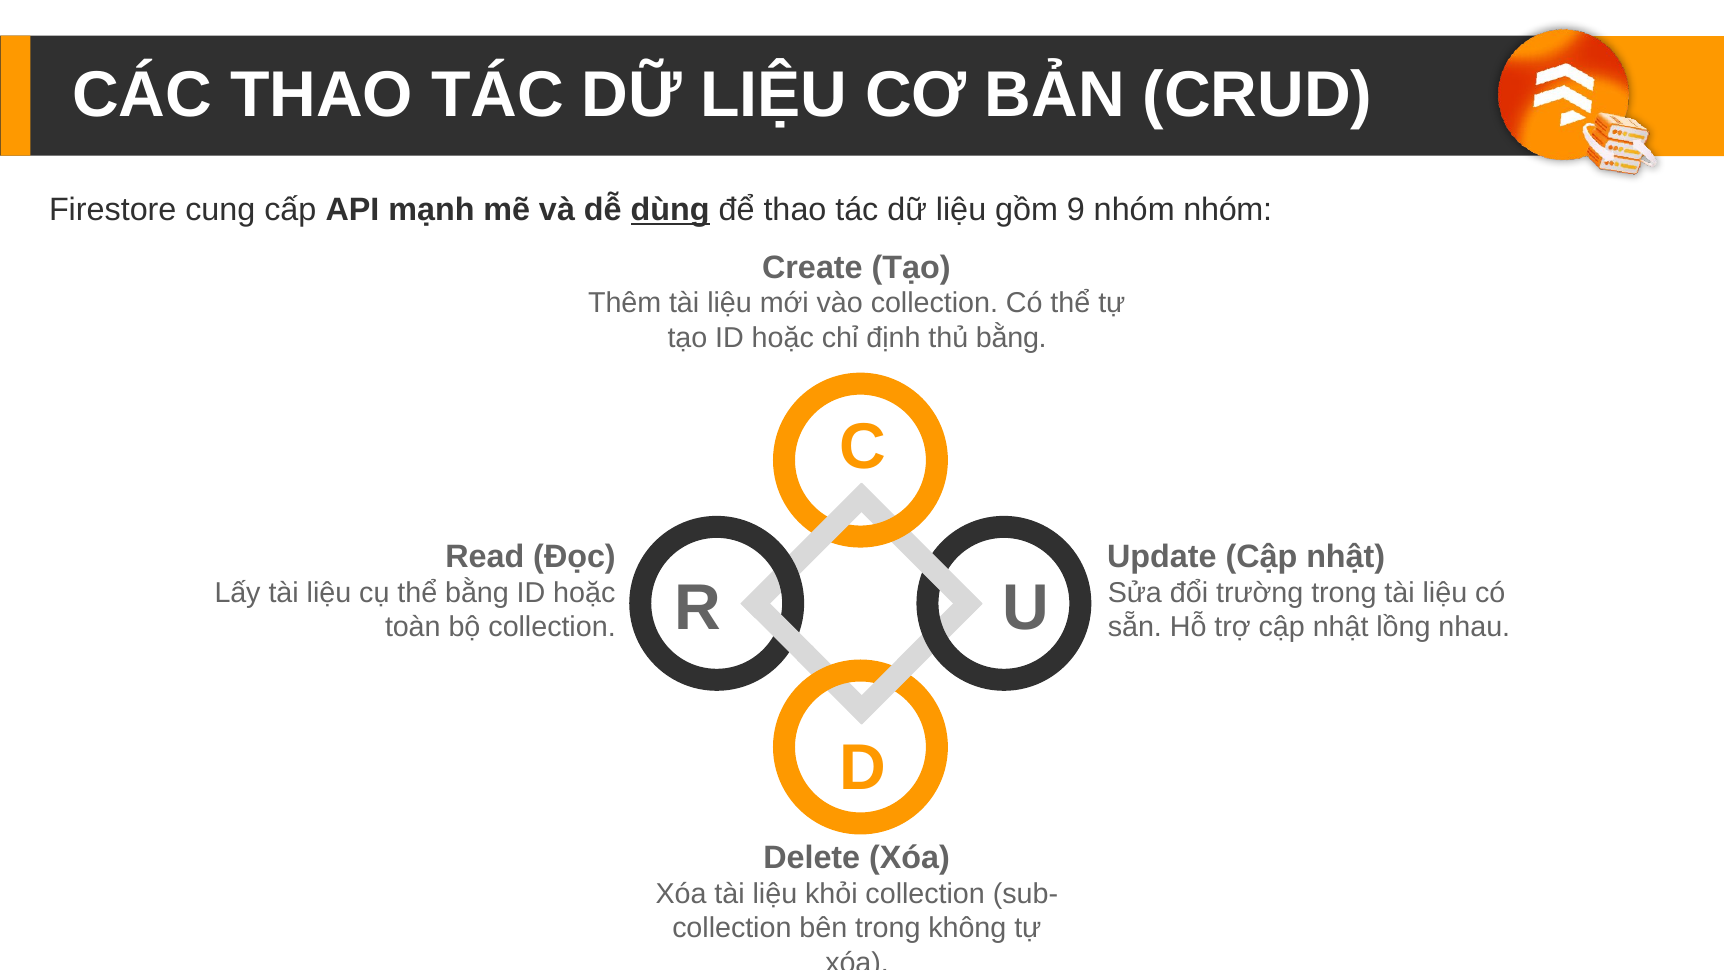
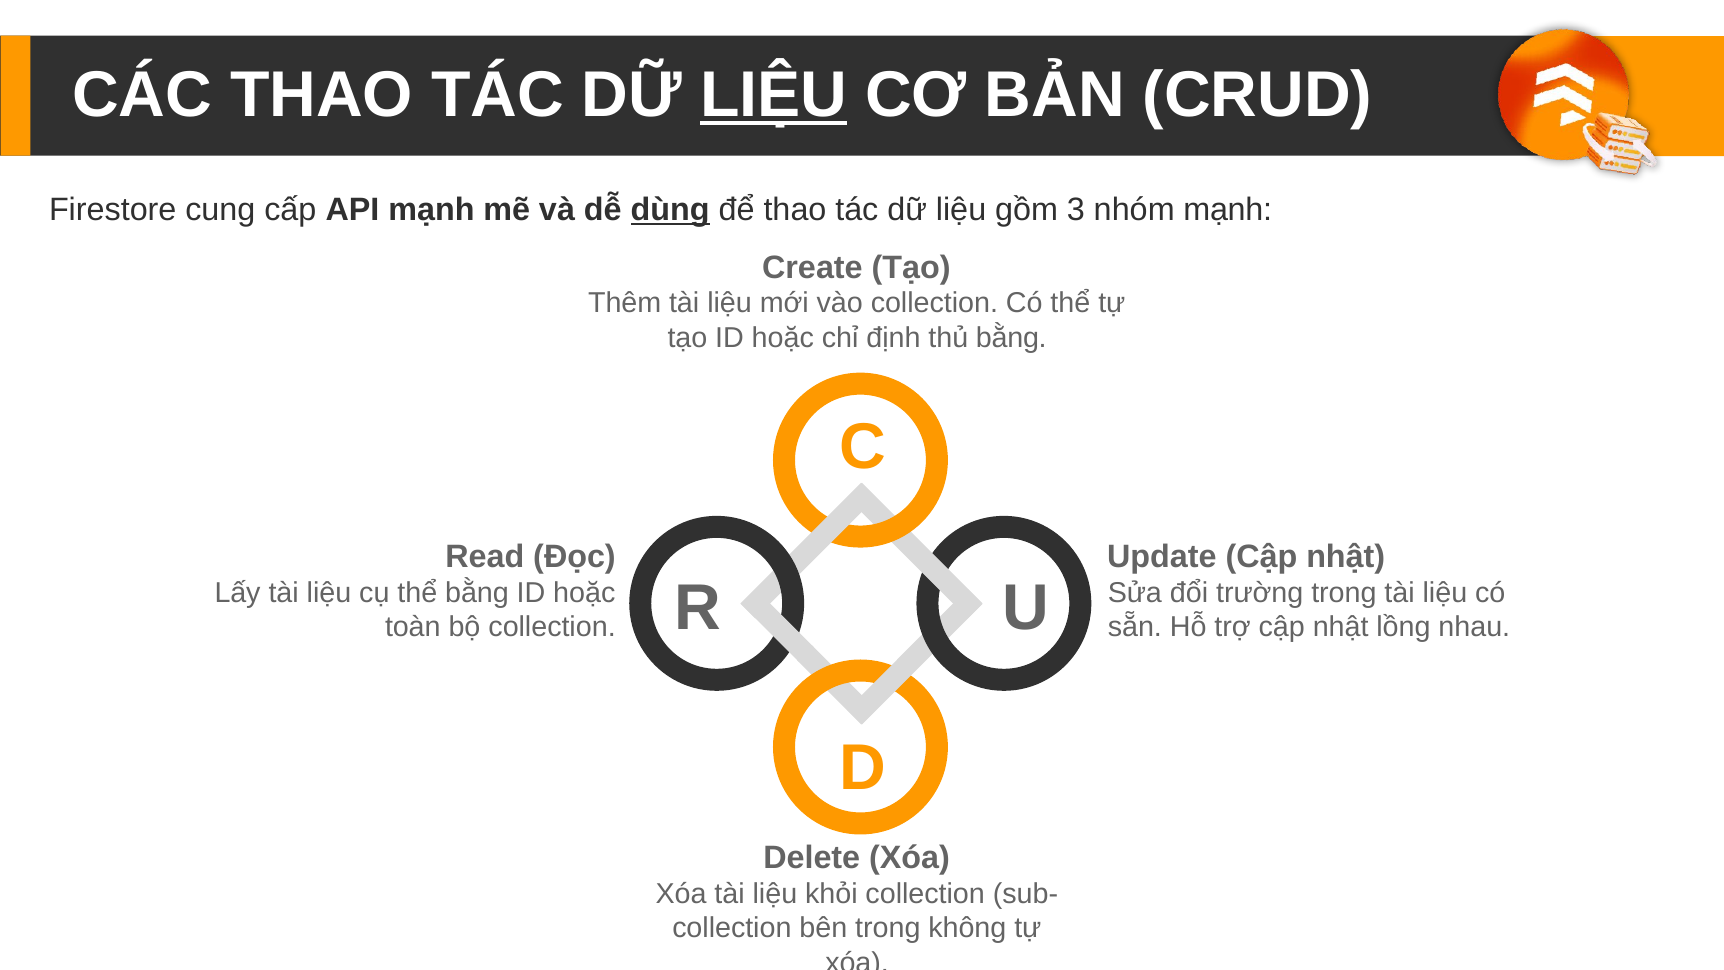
LIỆU at (774, 95) underline: none -> present
9: 9 -> 3
nhóm nhóm: nhóm -> mạnh
